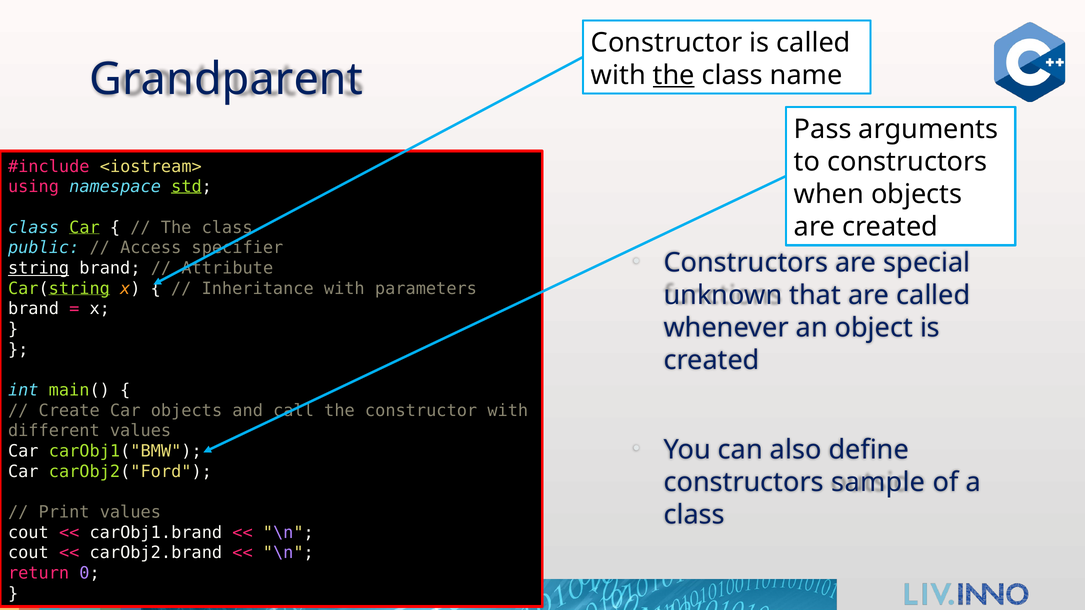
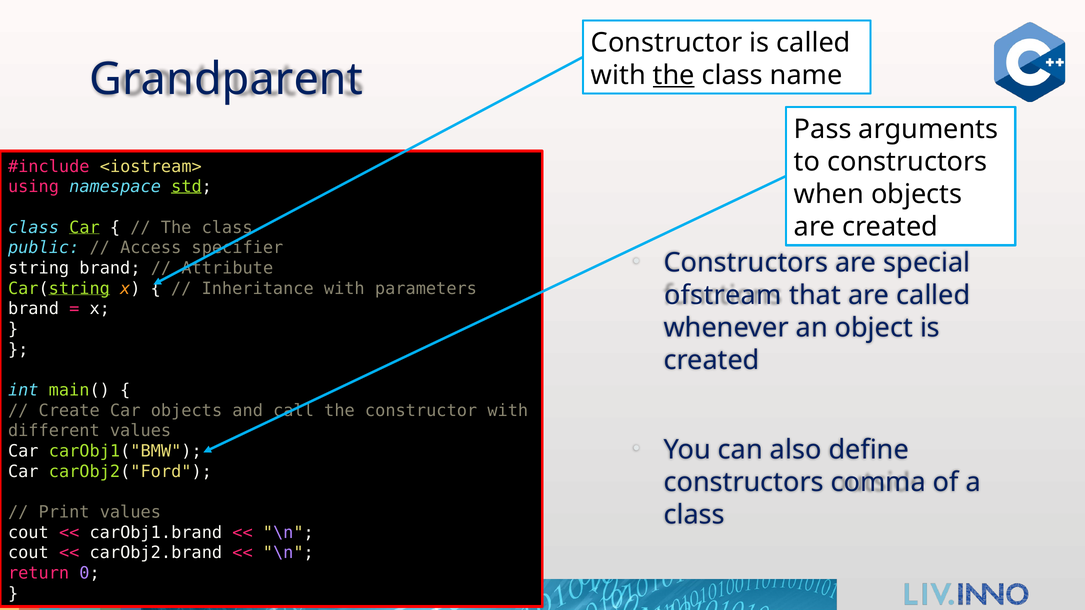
string underline: present -> none
unknown: unknown -> ofstream
sample: sample -> comma
